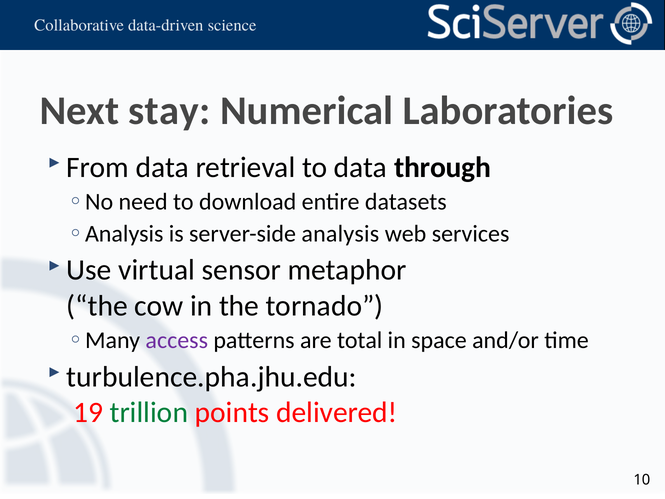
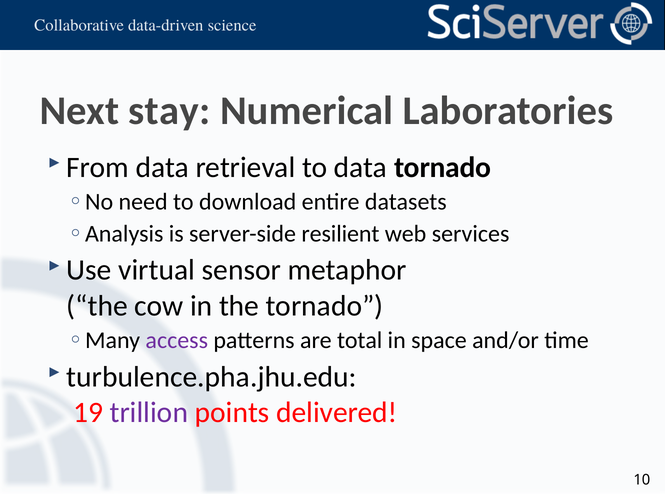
data through: through -> tornado
analysis: analysis -> resilient
trillion colour: green -> purple
